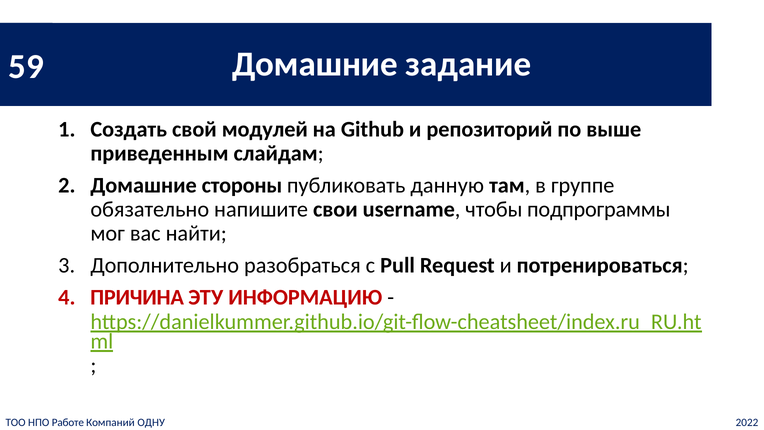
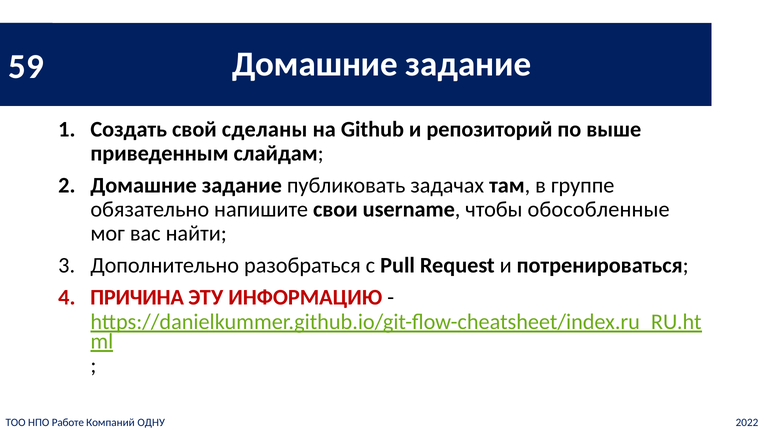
модулей: модулей -> сделаны
стороны at (242, 185): стороны -> задание
данную: данную -> задачах
подпрограммы: подпрограммы -> обособленные
